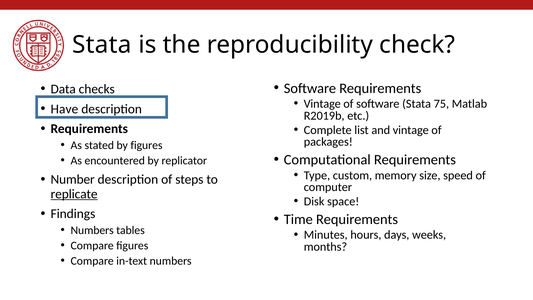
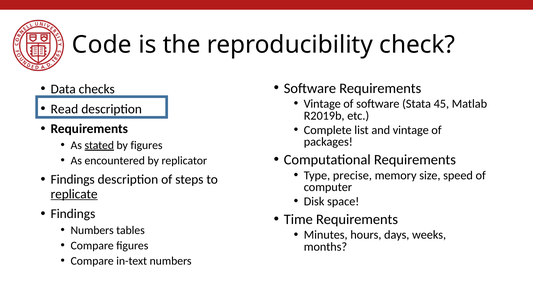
Stata at (102, 45): Stata -> Code
75: 75 -> 45
Have: Have -> Read
stated underline: none -> present
custom: custom -> precise
Number at (73, 179): Number -> Findings
